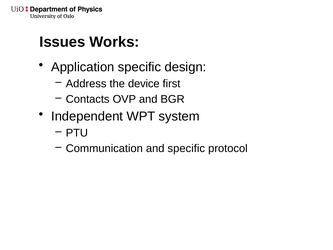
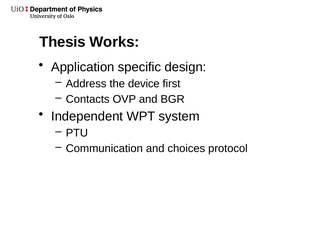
Issues: Issues -> Thesis
and specific: specific -> choices
